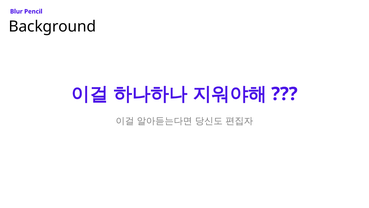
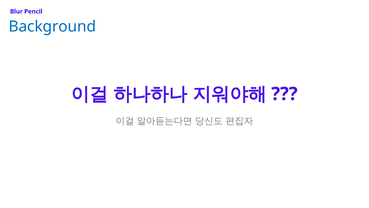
Background colour: black -> blue
